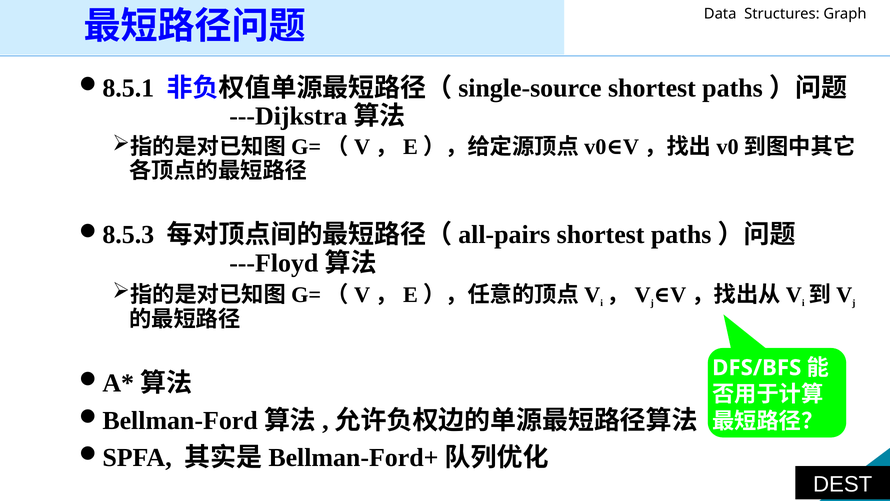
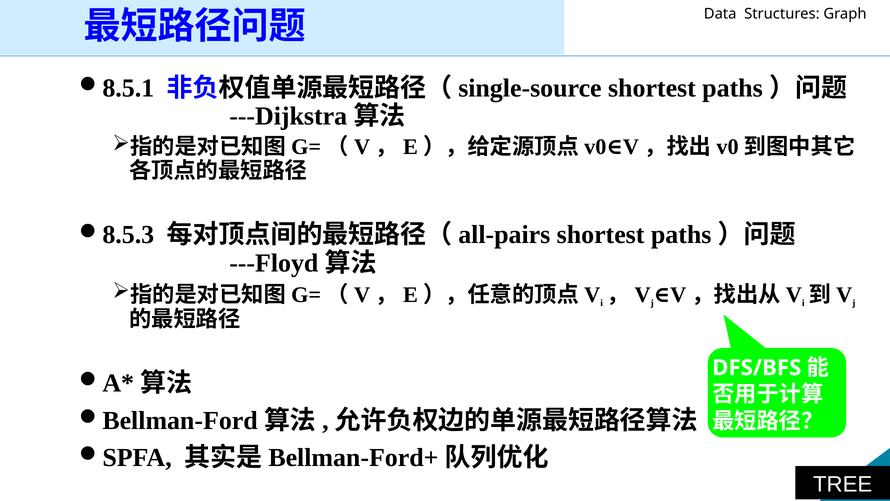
DEST: DEST -> TREE
